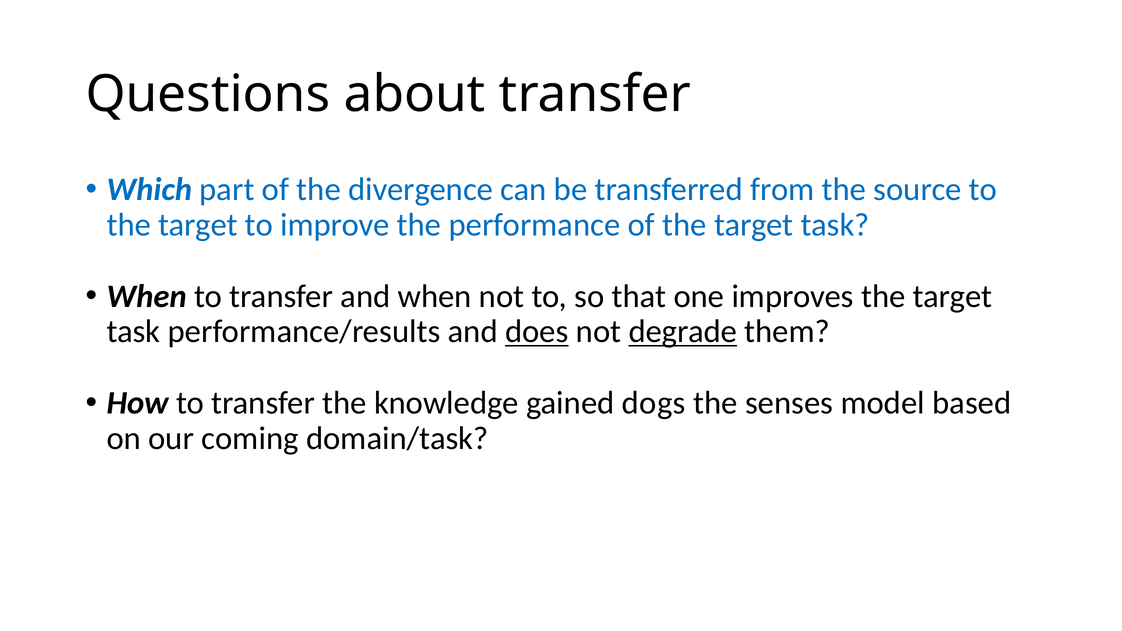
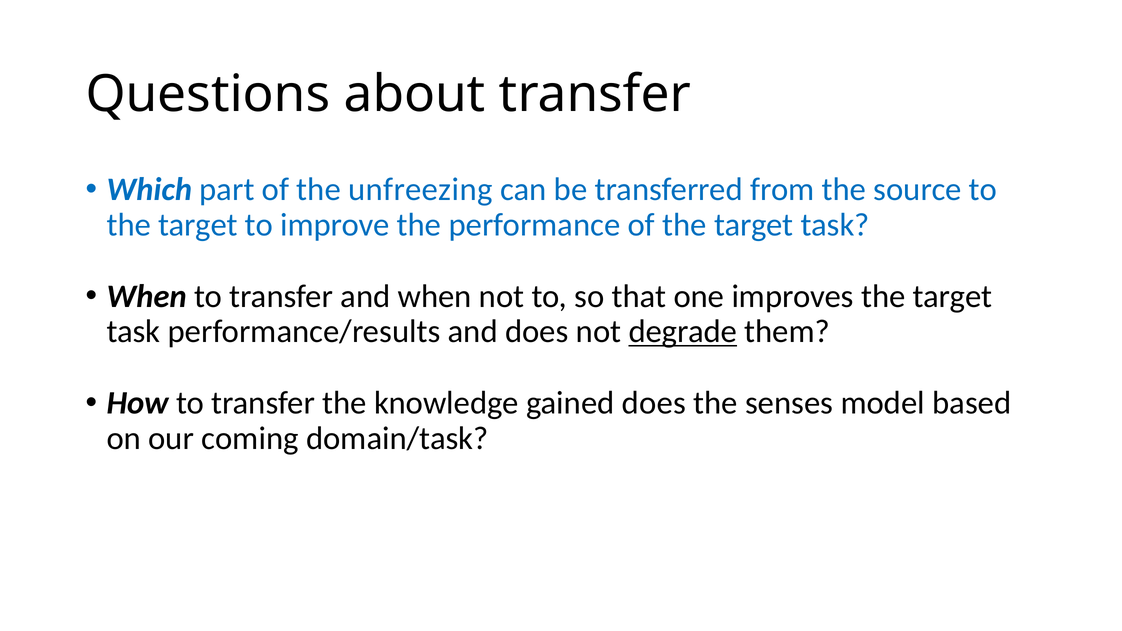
divergence: divergence -> unfreezing
does at (537, 332) underline: present -> none
gained dogs: dogs -> does
